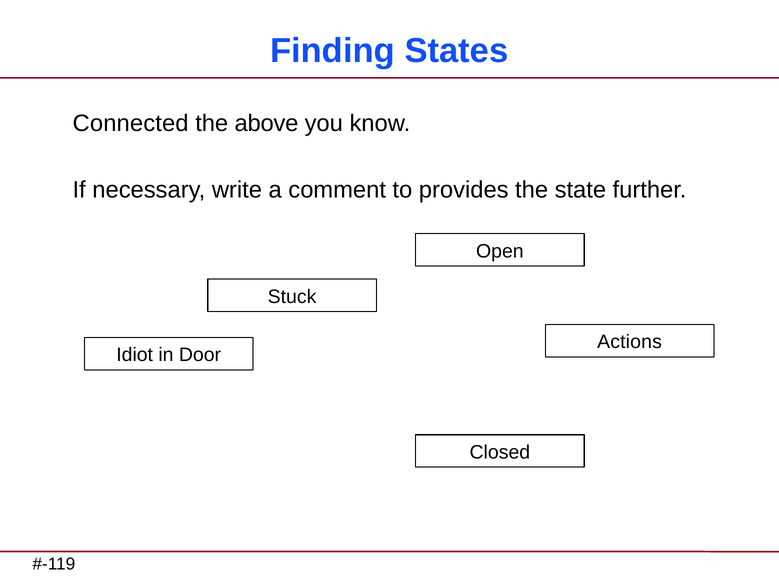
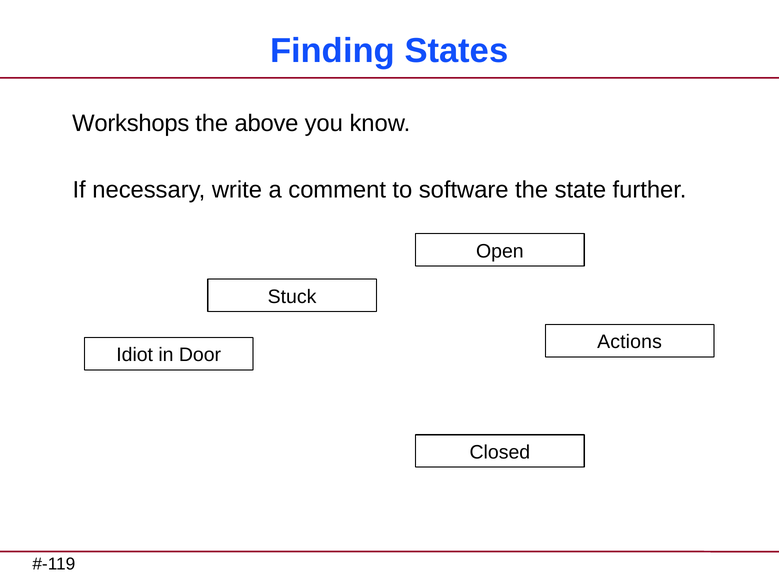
Connected: Connected -> Workshops
provides: provides -> software
